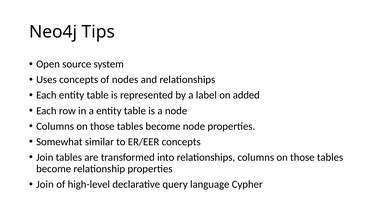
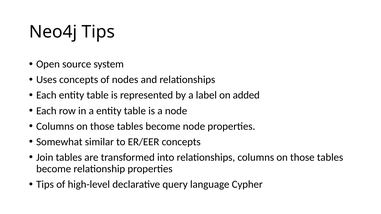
Join at (45, 185): Join -> Tips
